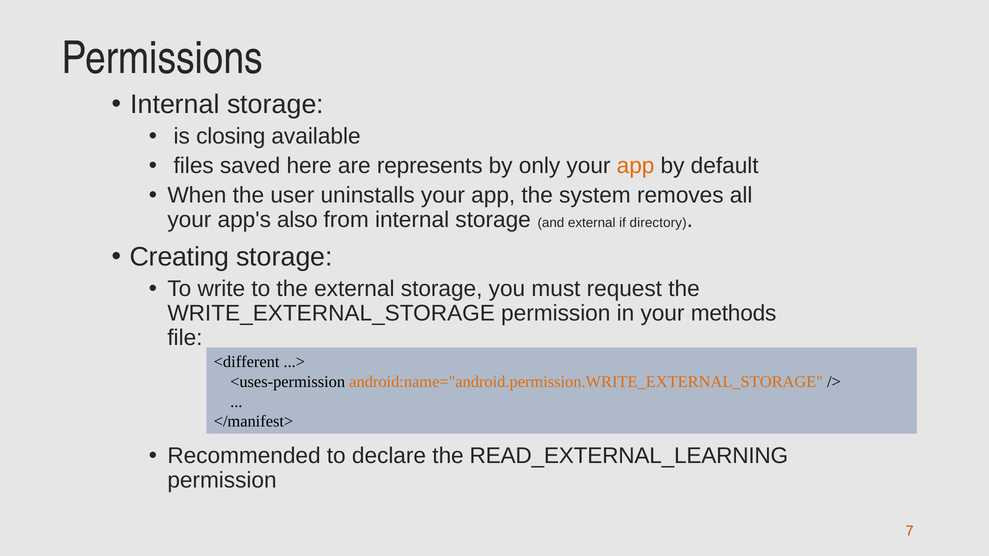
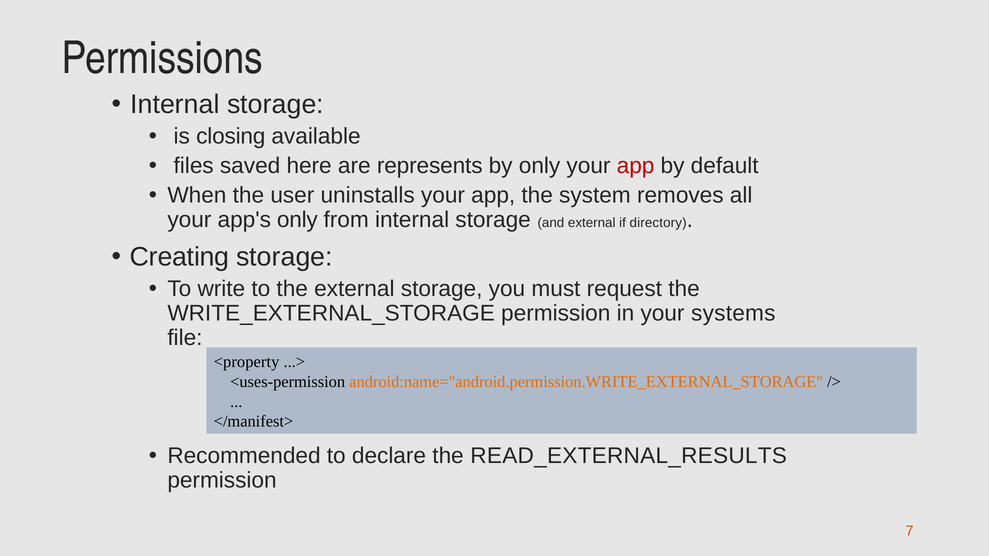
app at (636, 166) colour: orange -> red
app's also: also -> only
methods: methods -> systems
<different: <different -> <property
READ_EXTERNAL_LEARNING: READ_EXTERNAL_LEARNING -> READ_EXTERNAL_RESULTS
